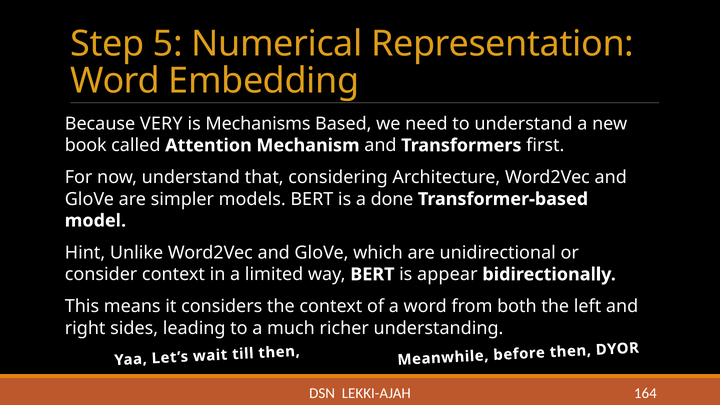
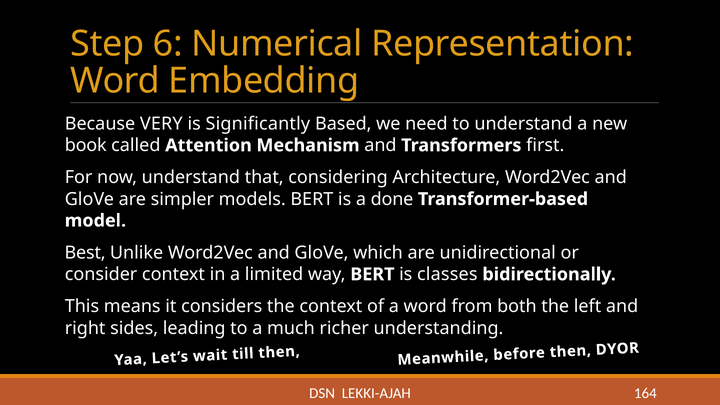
5: 5 -> 6
Mechanisms: Mechanisms -> Significantly
Hint: Hint -> Best
appear: appear -> classes
